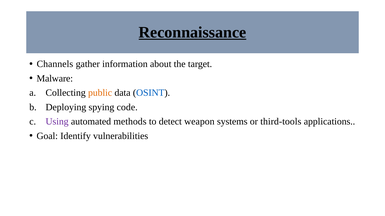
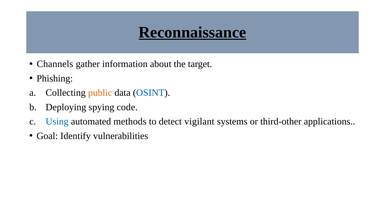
Malware: Malware -> Phishing
Using colour: purple -> blue
weapon: weapon -> vigilant
third-tools: third-tools -> third-other
